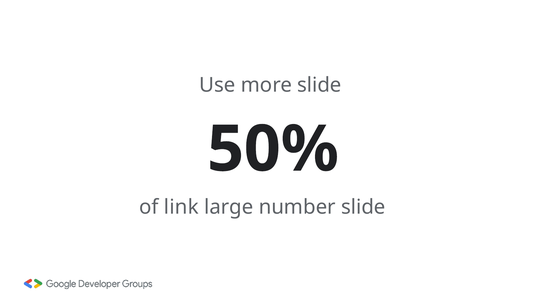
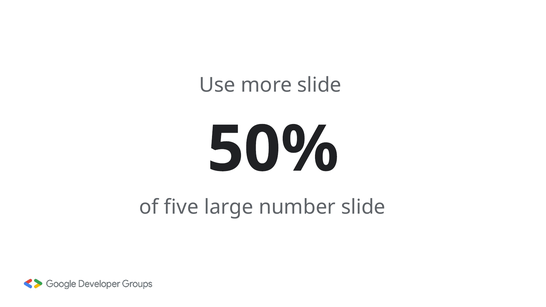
link: link -> five
